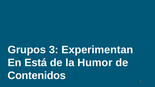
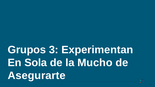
Está: Está -> Sola
Humor: Humor -> Mucho
Contenidos: Contenidos -> Asegurarte
